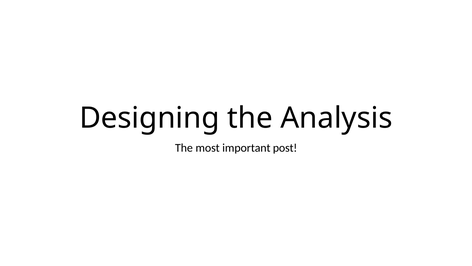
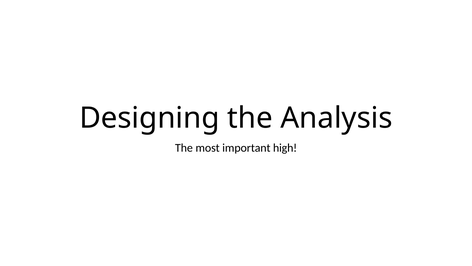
post: post -> high
